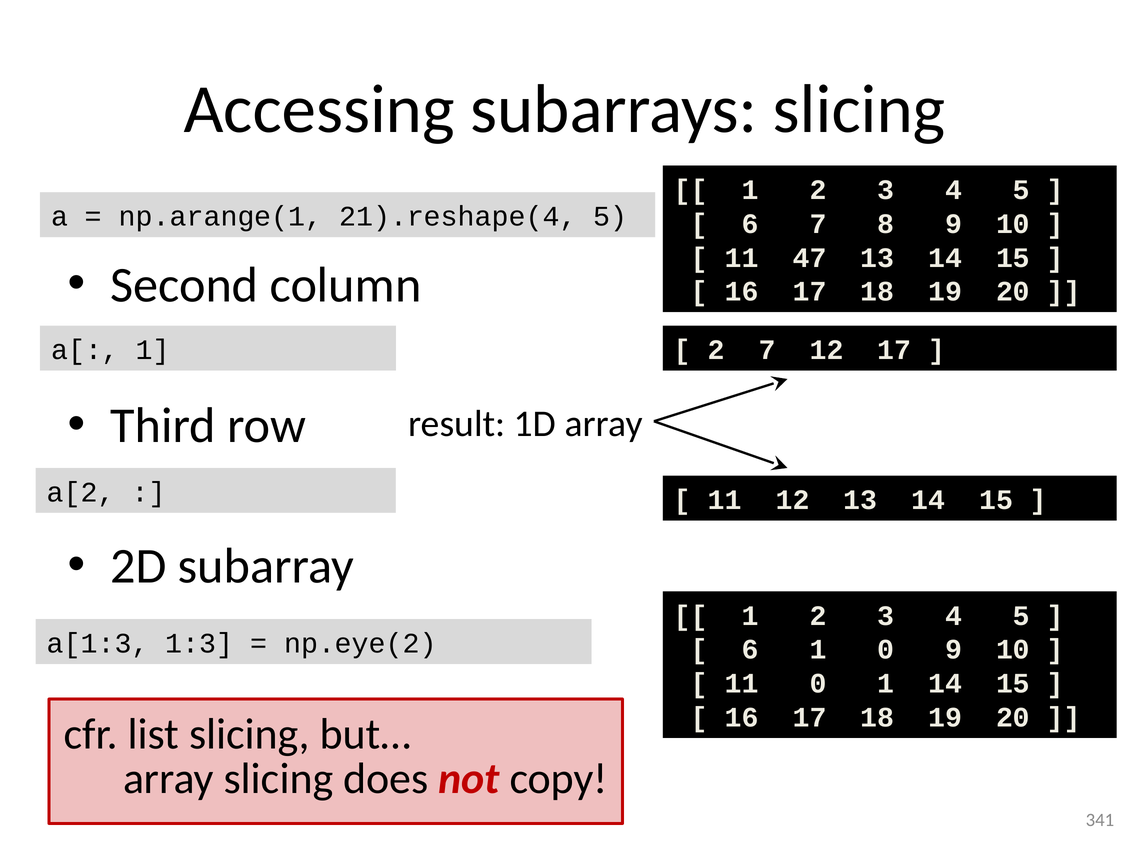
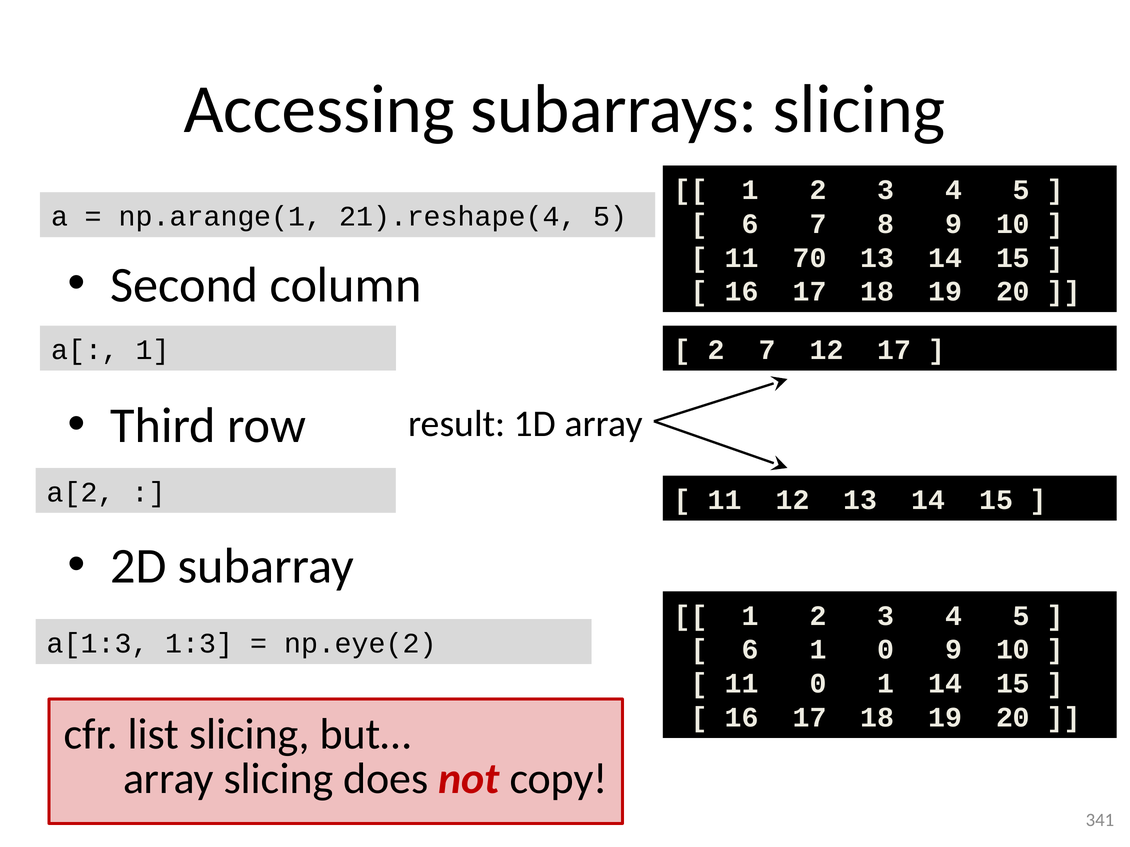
47: 47 -> 70
